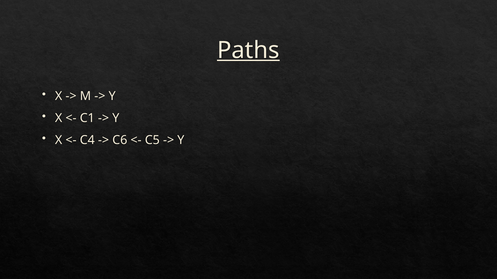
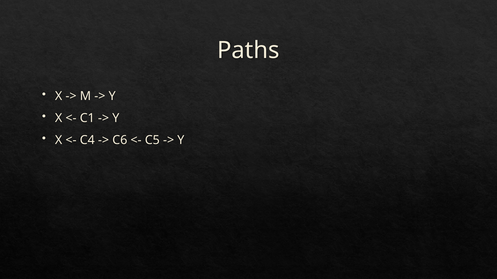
Paths underline: present -> none
